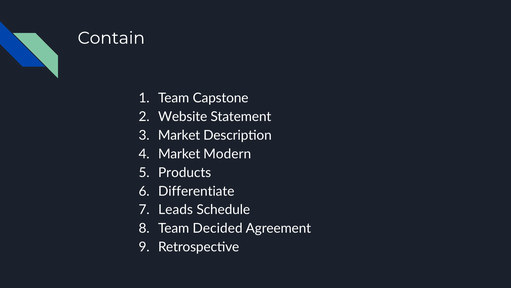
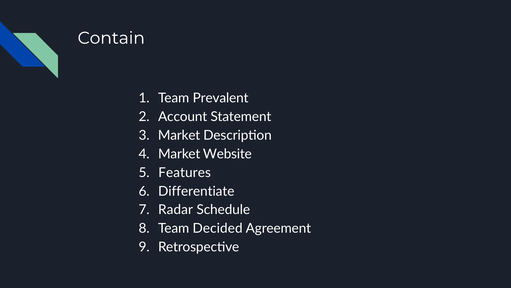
Capstone: Capstone -> Prevalent
Website: Website -> Account
Modern: Modern -> Website
Products: Products -> Features
Leads: Leads -> Radar
